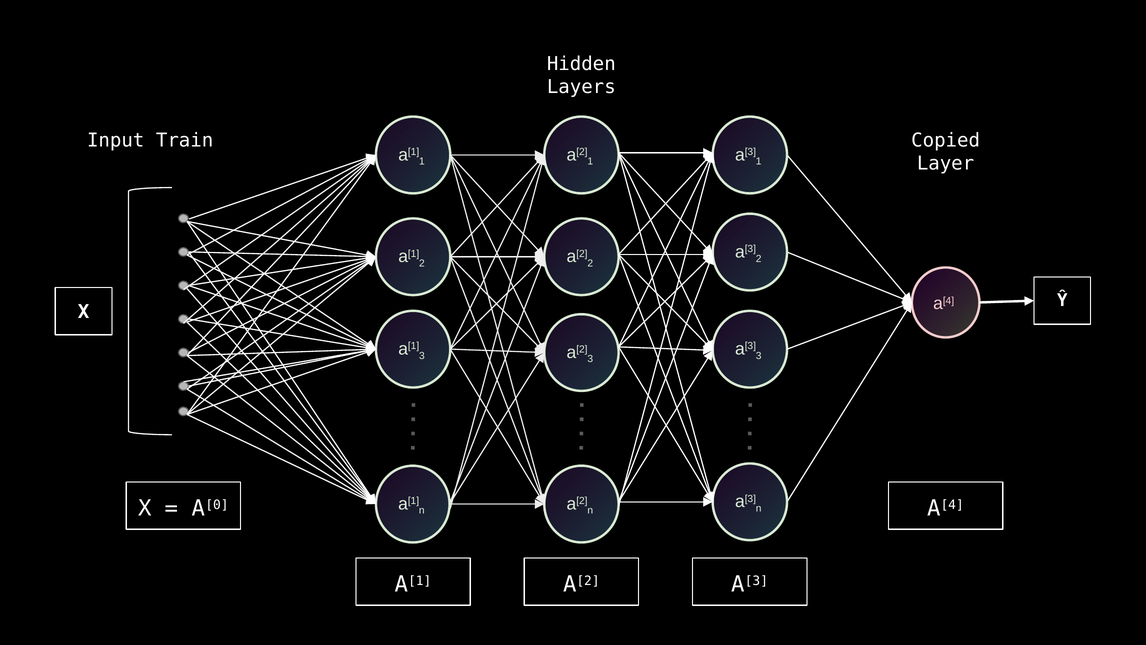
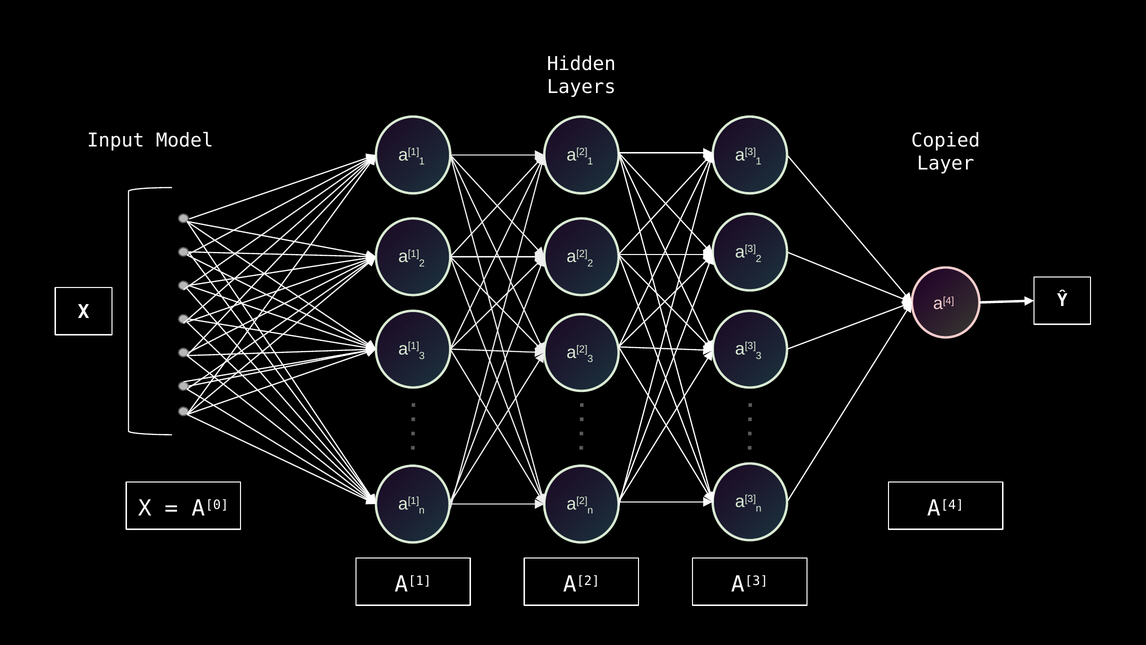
Train: Train -> Model
